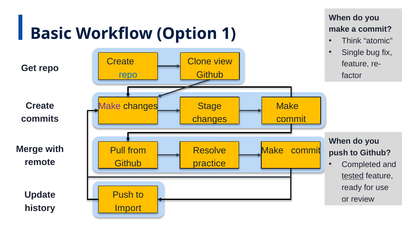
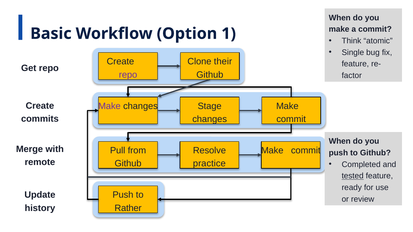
view: view -> their
repo at (128, 75) colour: blue -> purple
Import: Import -> Rather
